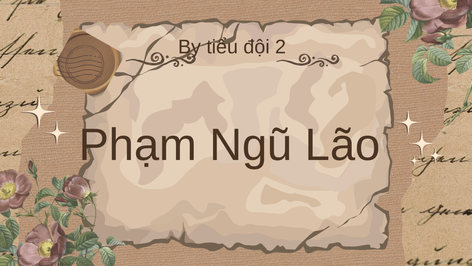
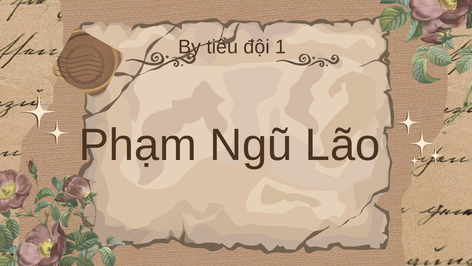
2: 2 -> 1
